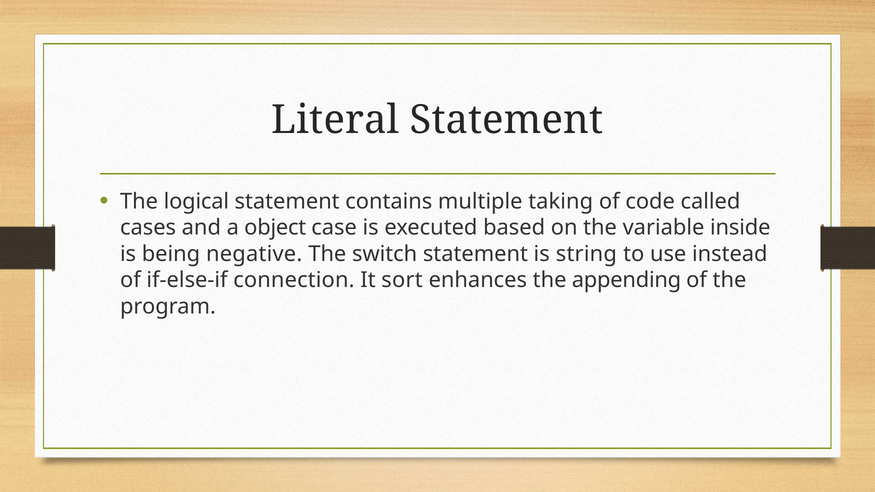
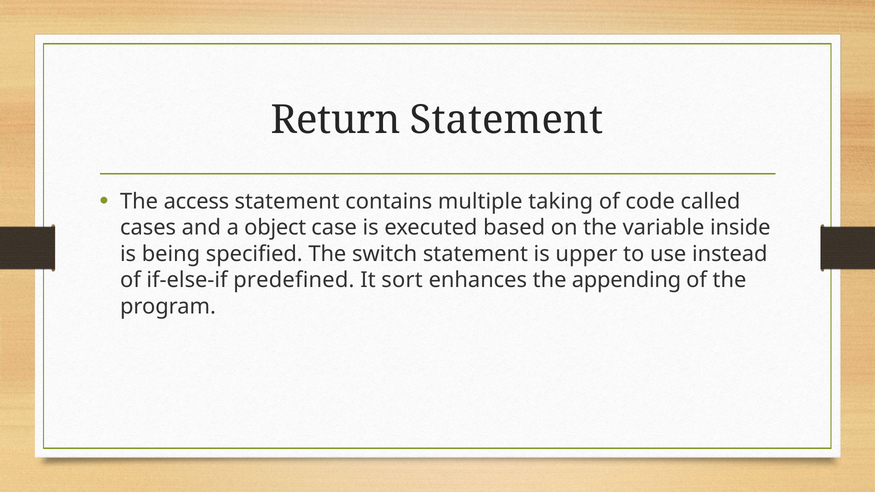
Literal: Literal -> Return
logical: logical -> access
negative: negative -> specified
string: string -> upper
connection: connection -> predefined
